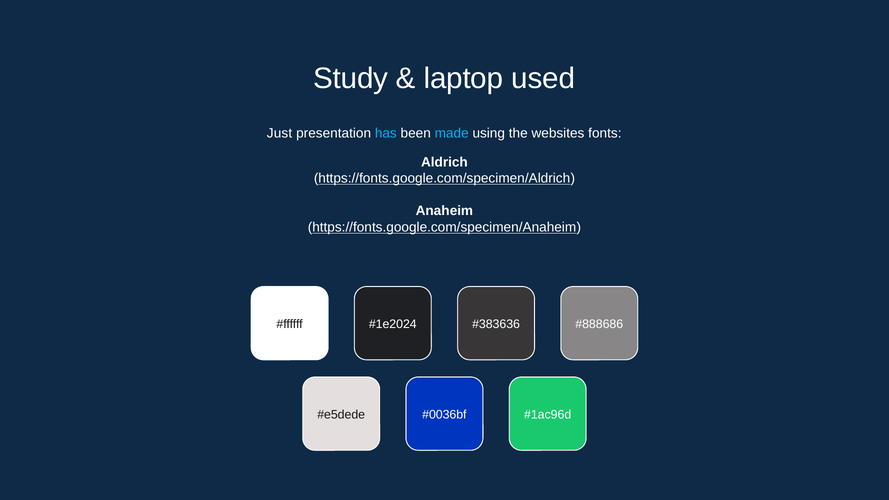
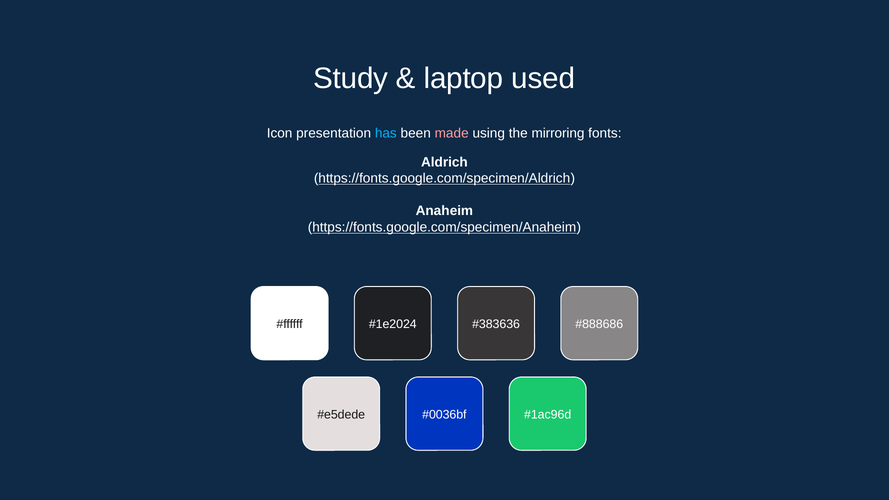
Just: Just -> Icon
made colour: light blue -> pink
websites: websites -> mirroring
